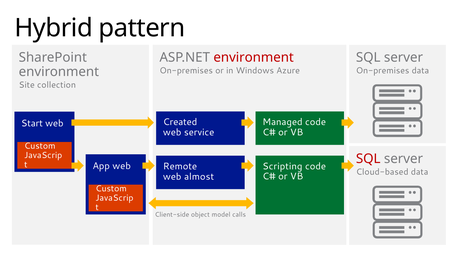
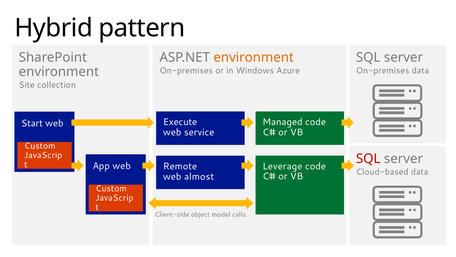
environment at (254, 57) colour: red -> orange
Created: Created -> Execute
Scripting: Scripting -> Leverage
